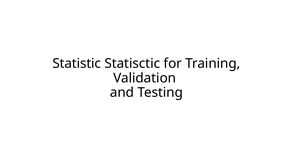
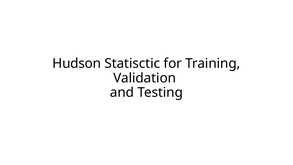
Statistic: Statistic -> Hudson
